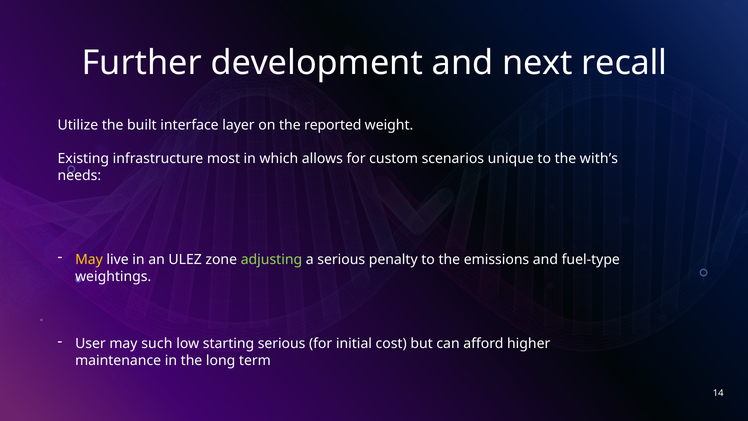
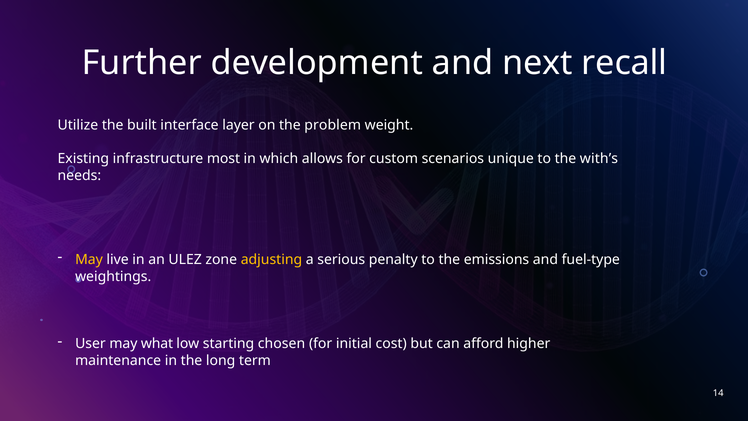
reported: reported -> problem
adjusting colour: light green -> yellow
such: such -> what
starting serious: serious -> chosen
